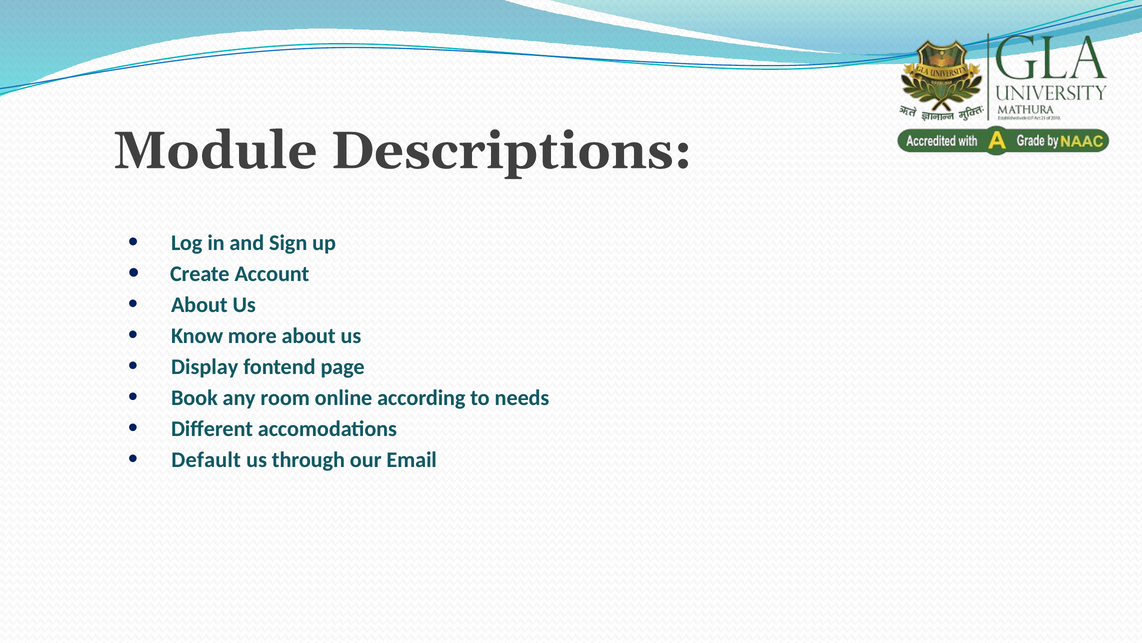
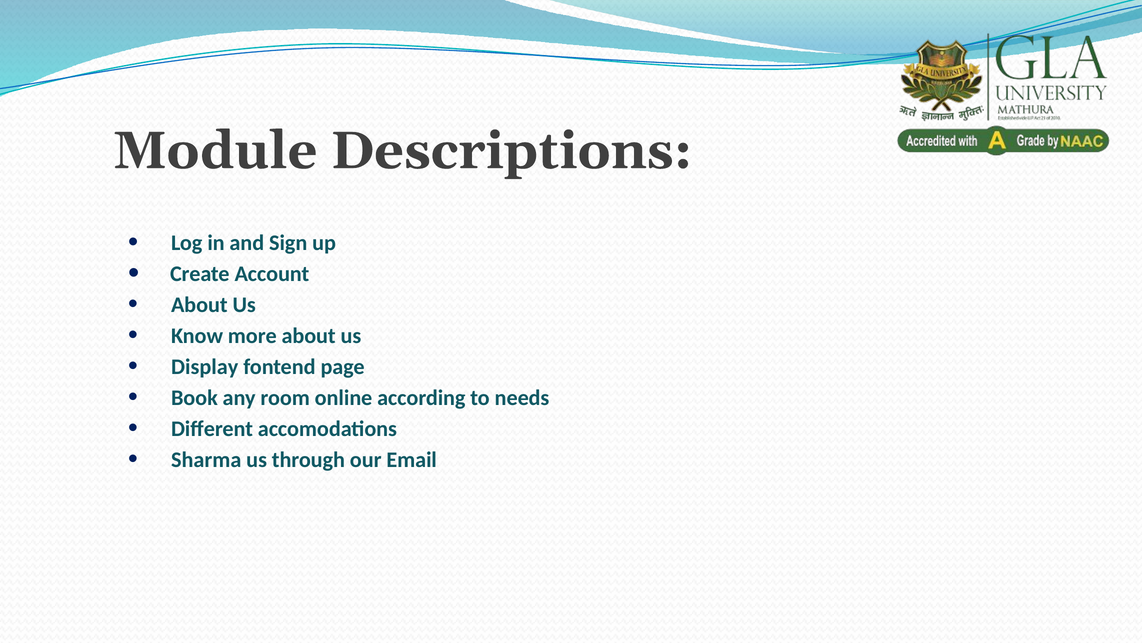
Default: Default -> Sharma
